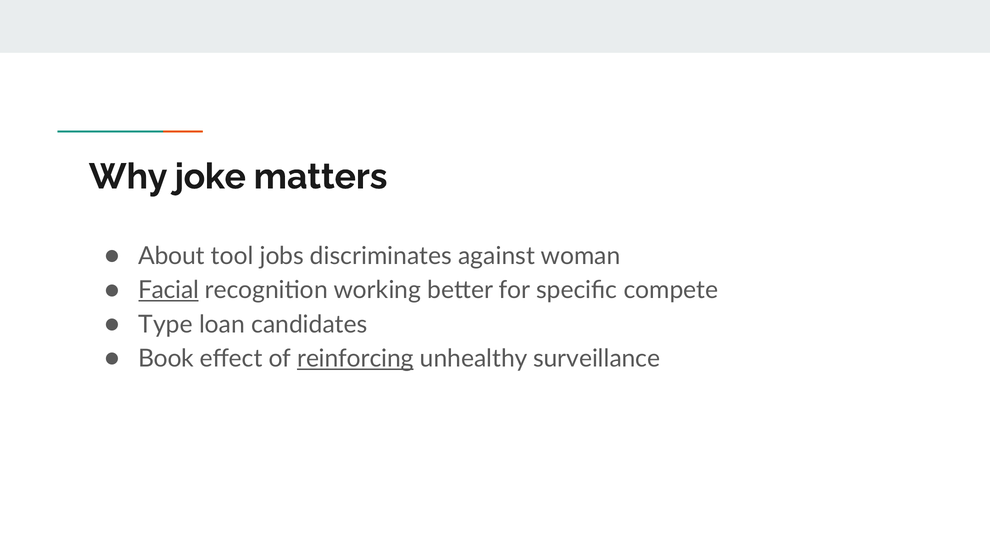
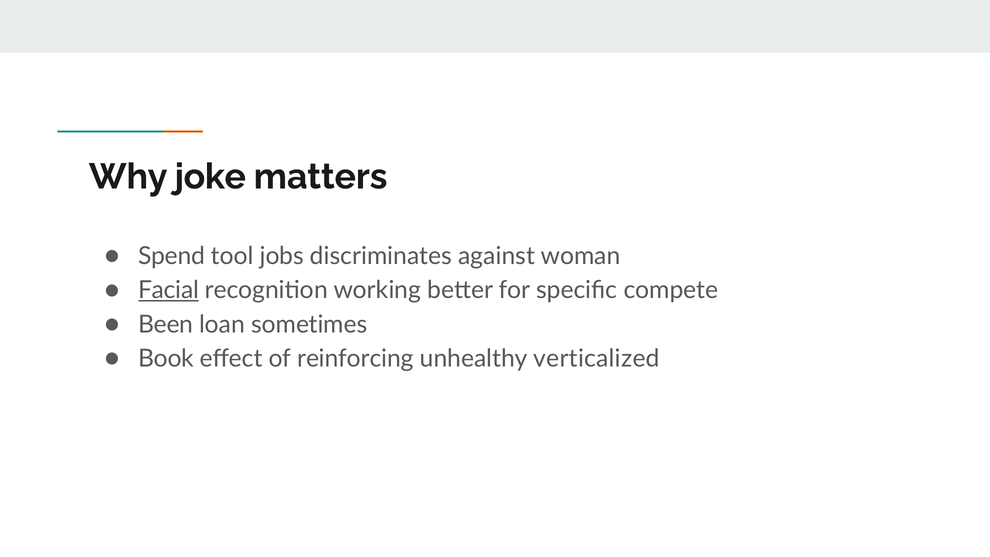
About: About -> Spend
Type: Type -> Been
candidates: candidates -> sometimes
reinforcing underline: present -> none
surveillance: surveillance -> verticalized
